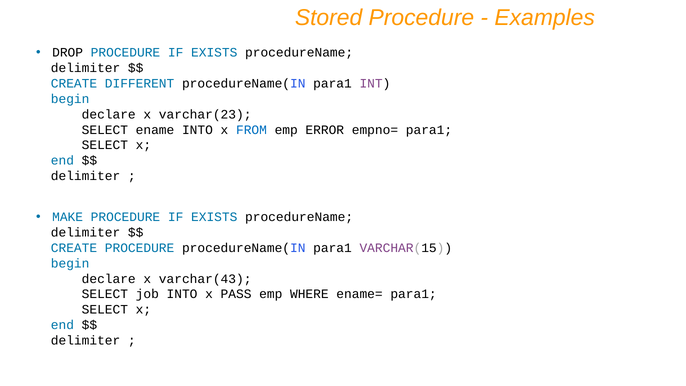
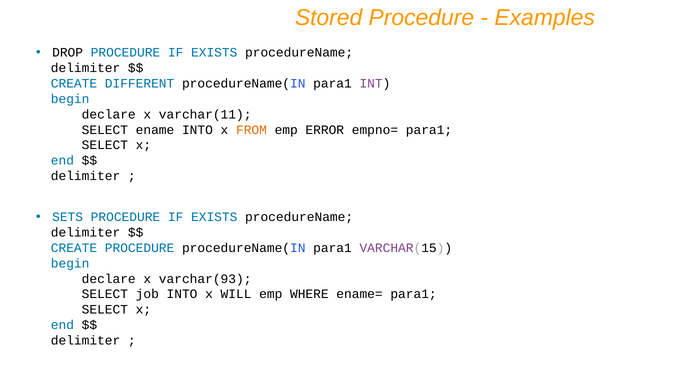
varchar(23: varchar(23 -> varchar(11
FROM colour: blue -> orange
MAKE: MAKE -> SETS
varchar(43: varchar(43 -> varchar(93
PASS: PASS -> WILL
